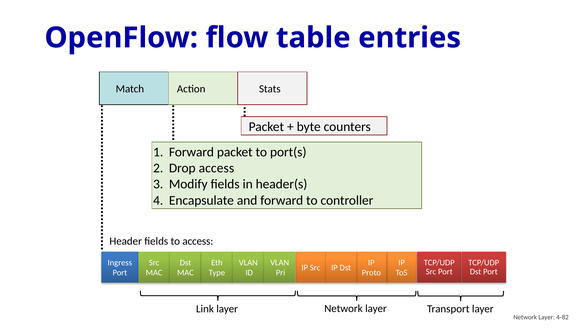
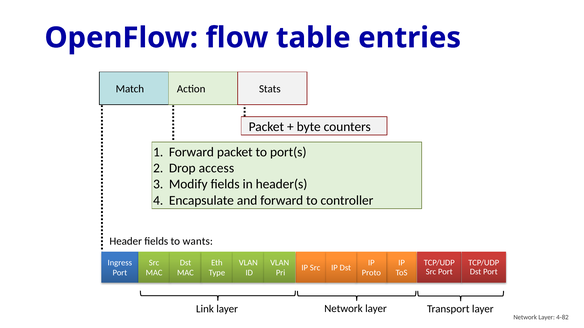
to access: access -> wants
